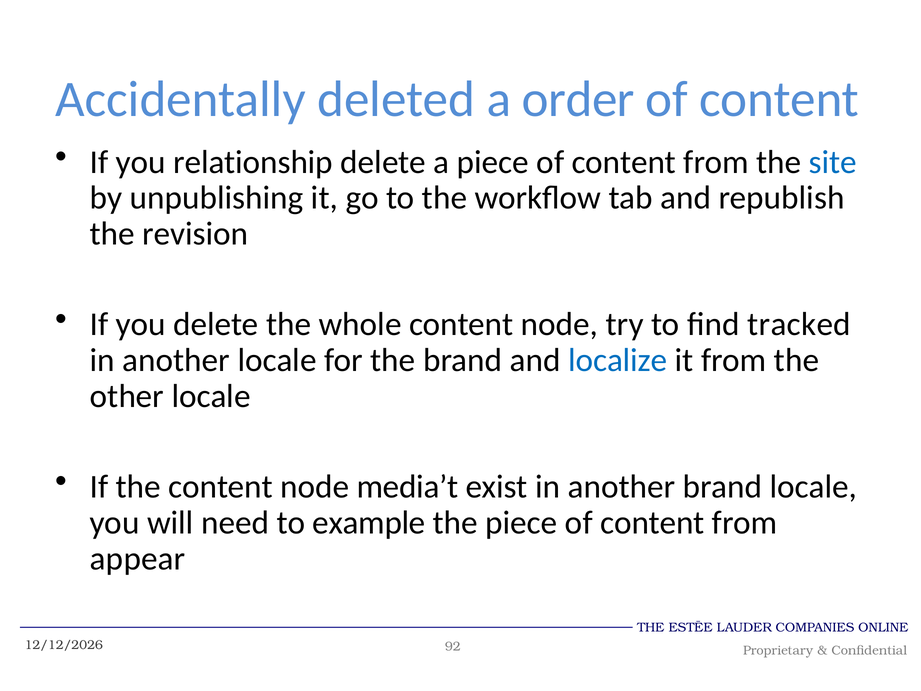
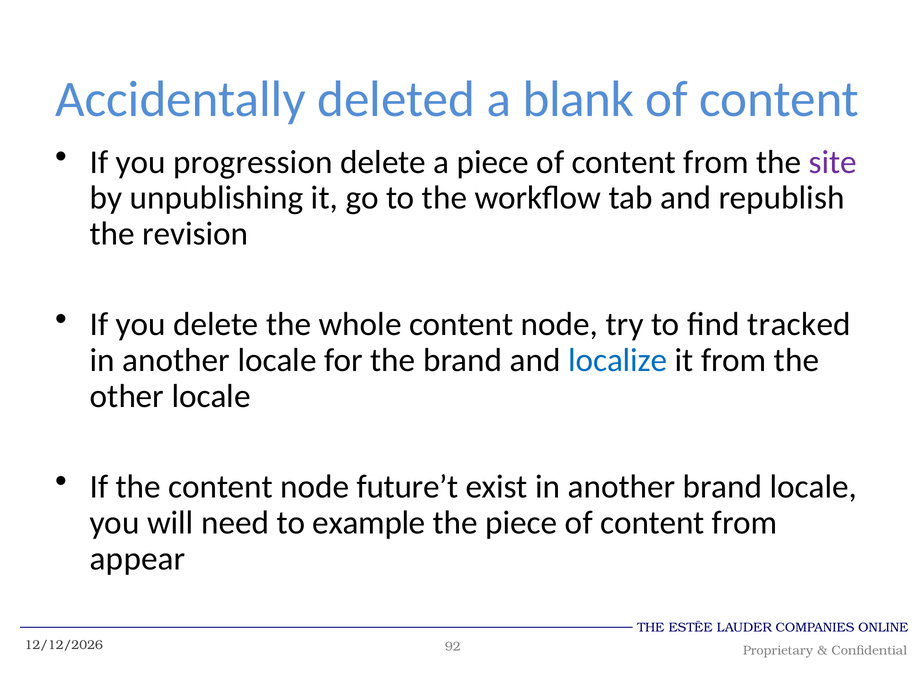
order: order -> blank
relationship: relationship -> progression
site colour: blue -> purple
media’t: media’t -> future’t
